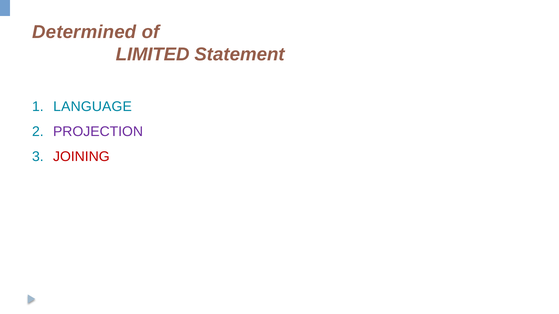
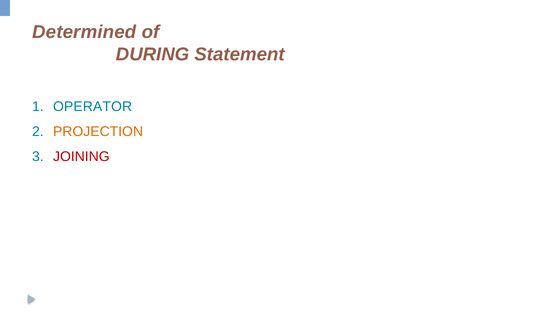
LIMITED: LIMITED -> DURING
LANGUAGE: LANGUAGE -> OPERATOR
PROJECTION colour: purple -> orange
